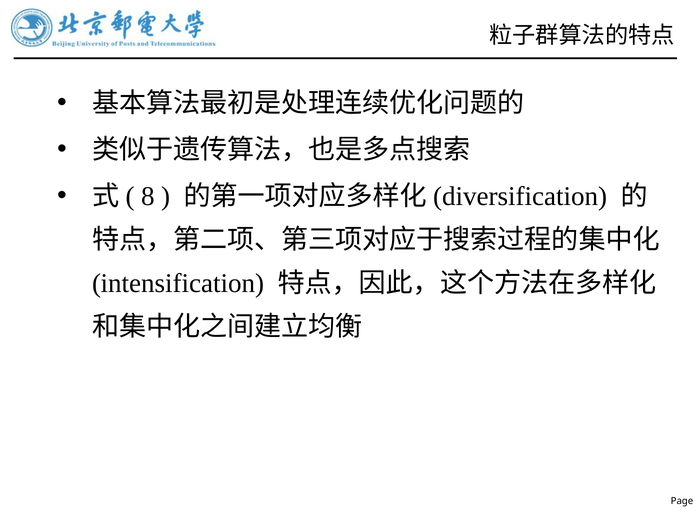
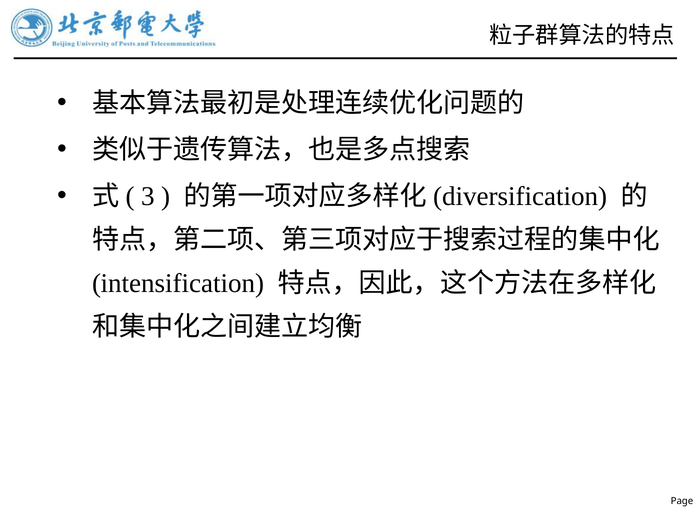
8: 8 -> 3
